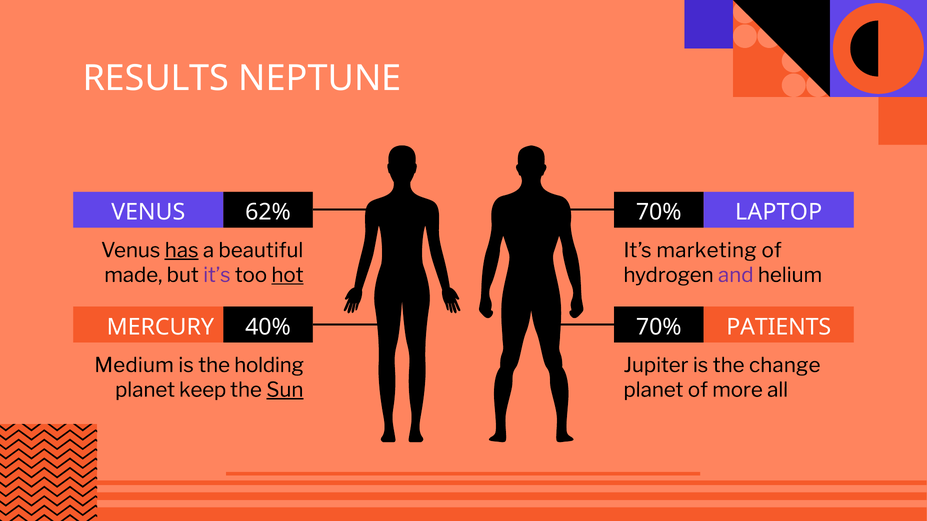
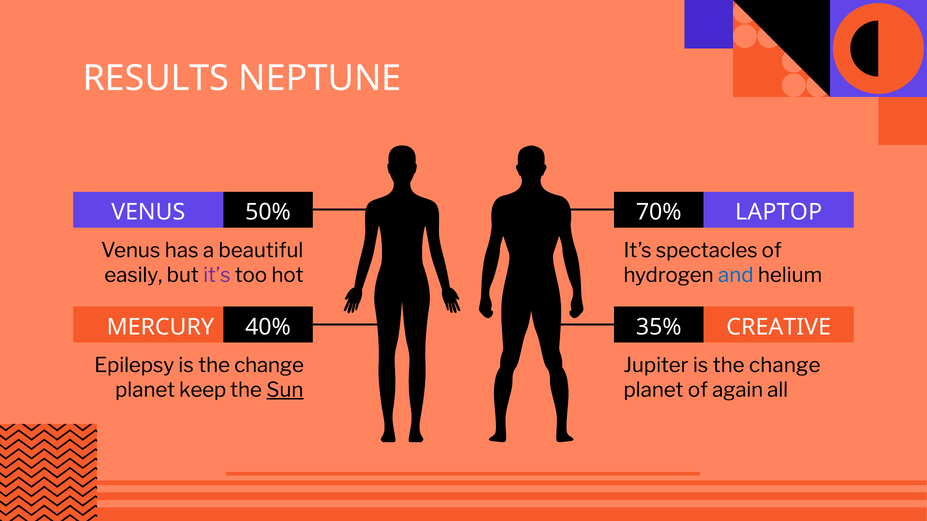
62%: 62% -> 50%
has underline: present -> none
marketing: marketing -> spectacles
made: made -> easily
hot underline: present -> none
and colour: purple -> blue
70% at (659, 327): 70% -> 35%
PATIENTS: PATIENTS -> CREATIVE
Medium: Medium -> Epilepsy
holding at (269, 366): holding -> change
more: more -> again
